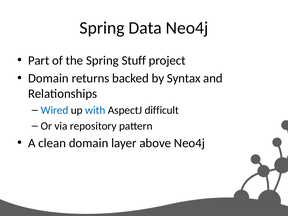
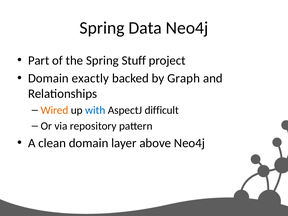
returns: returns -> exactly
Syntax: Syntax -> Graph
Wired colour: blue -> orange
